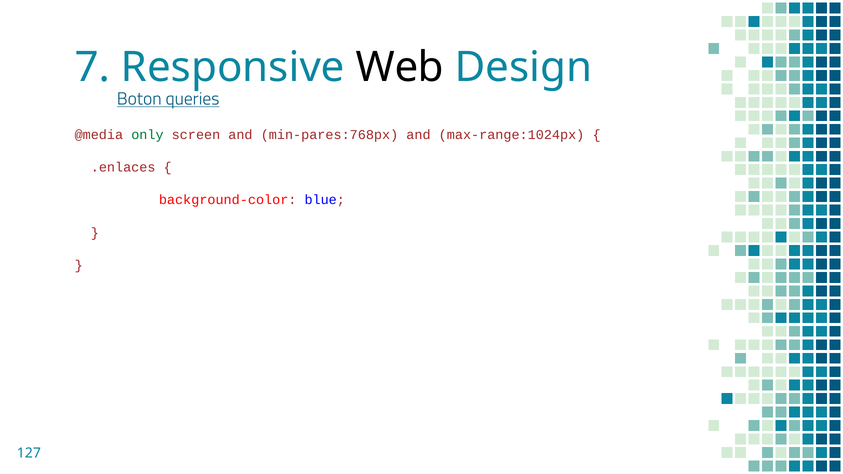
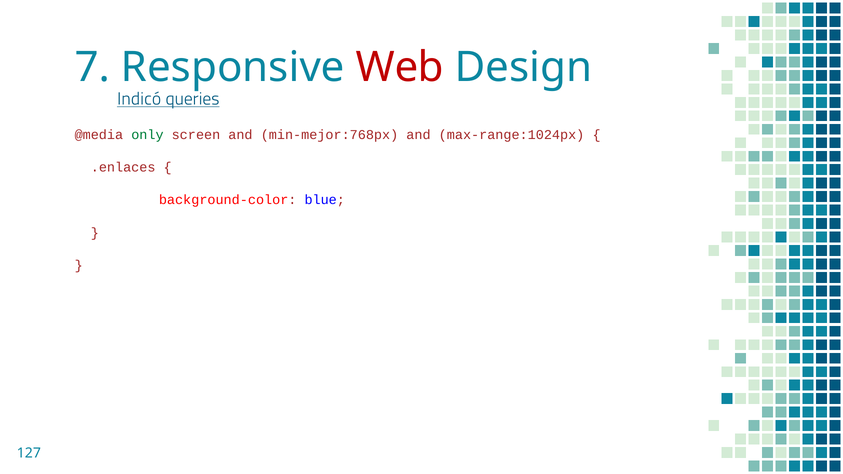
Web colour: black -> red
Boton: Boton -> Indicó
min-pares:768px: min-pares:768px -> min-mejor:768px
